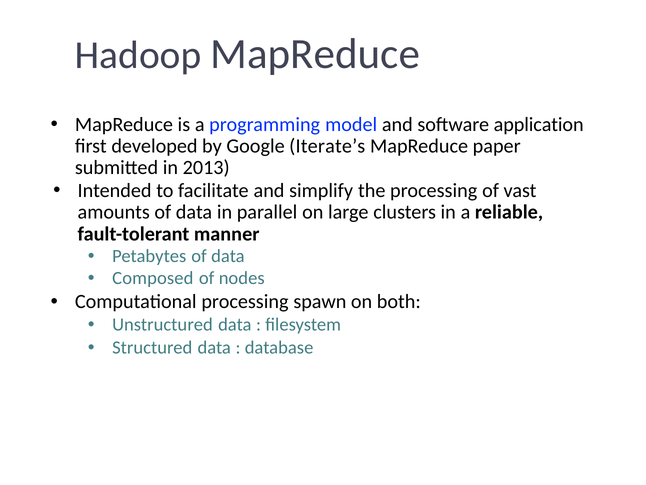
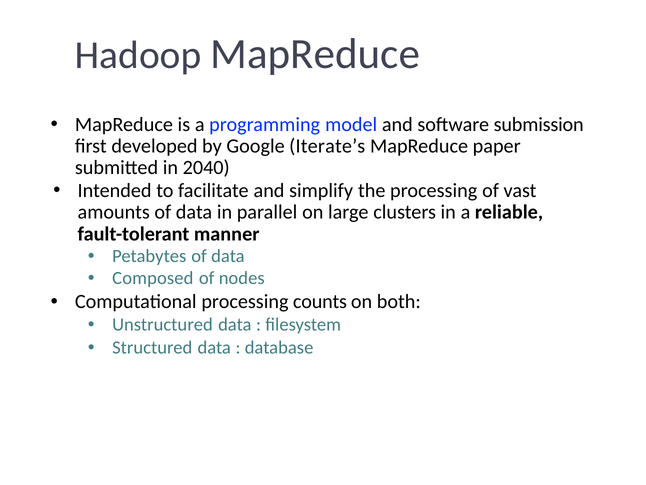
application: application -> submission
2013: 2013 -> 2040
spawn: spawn -> counts
